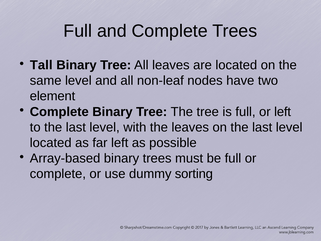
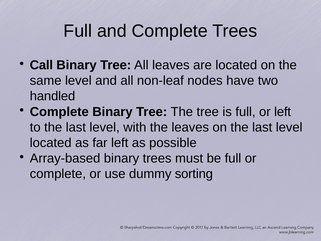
Tall: Tall -> Call
element: element -> handled
